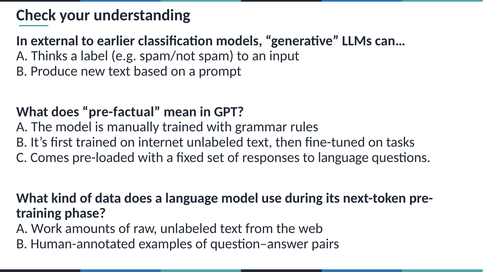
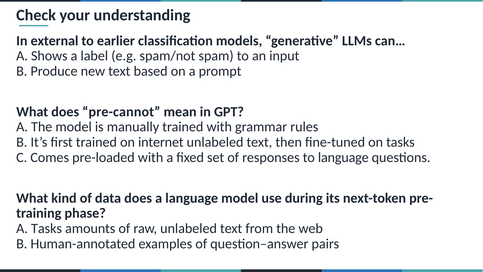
Thinks: Thinks -> Shows
pre-factual: pre-factual -> pre-cannot
A Work: Work -> Tasks
